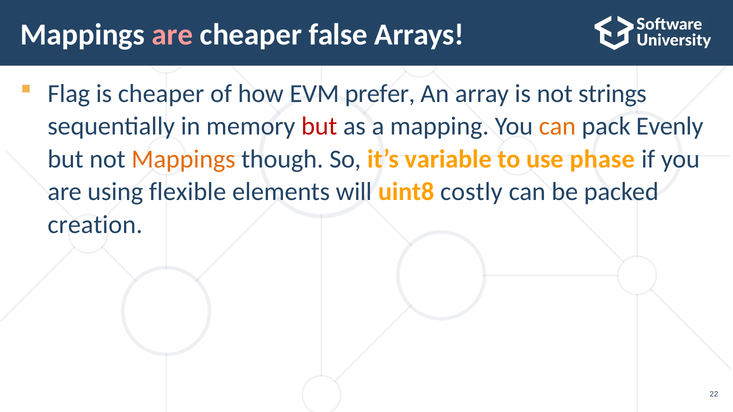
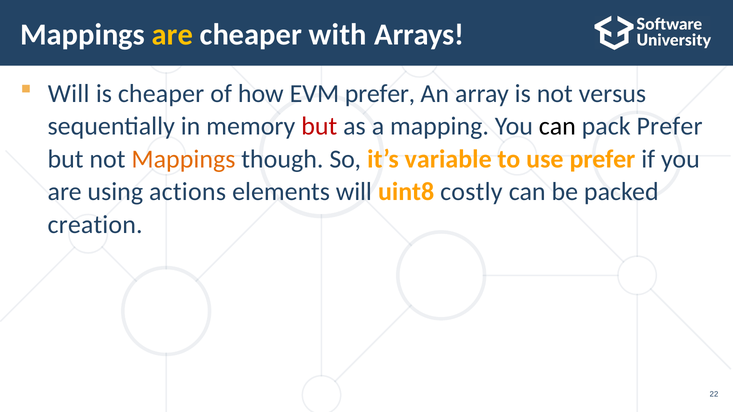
are at (172, 35) colour: pink -> yellow
false: false -> with
Flag at (69, 94): Flag -> Will
strings: strings -> versus
can at (557, 126) colour: orange -> black
pack Evenly: Evenly -> Prefer
use phase: phase -> prefer
flexible: flexible -> actions
